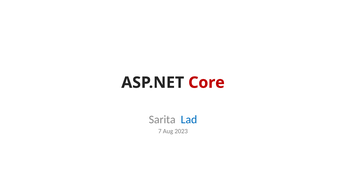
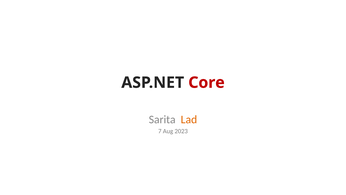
Lad colour: blue -> orange
